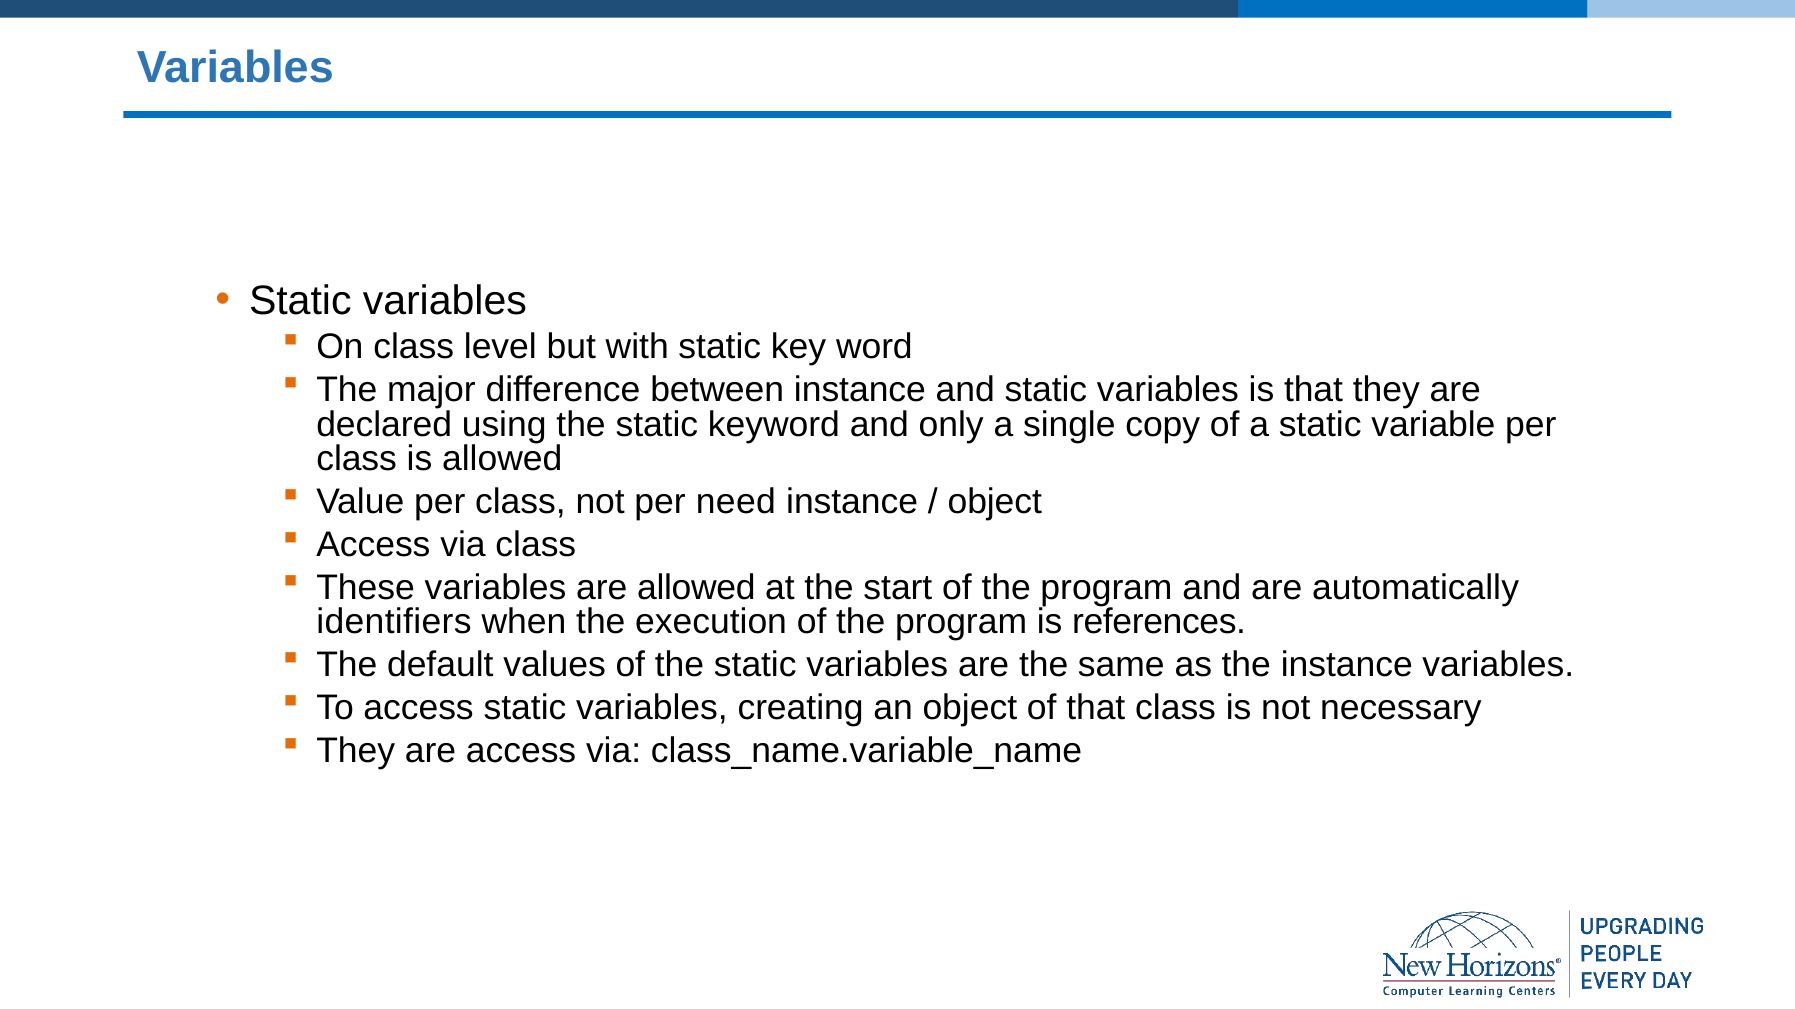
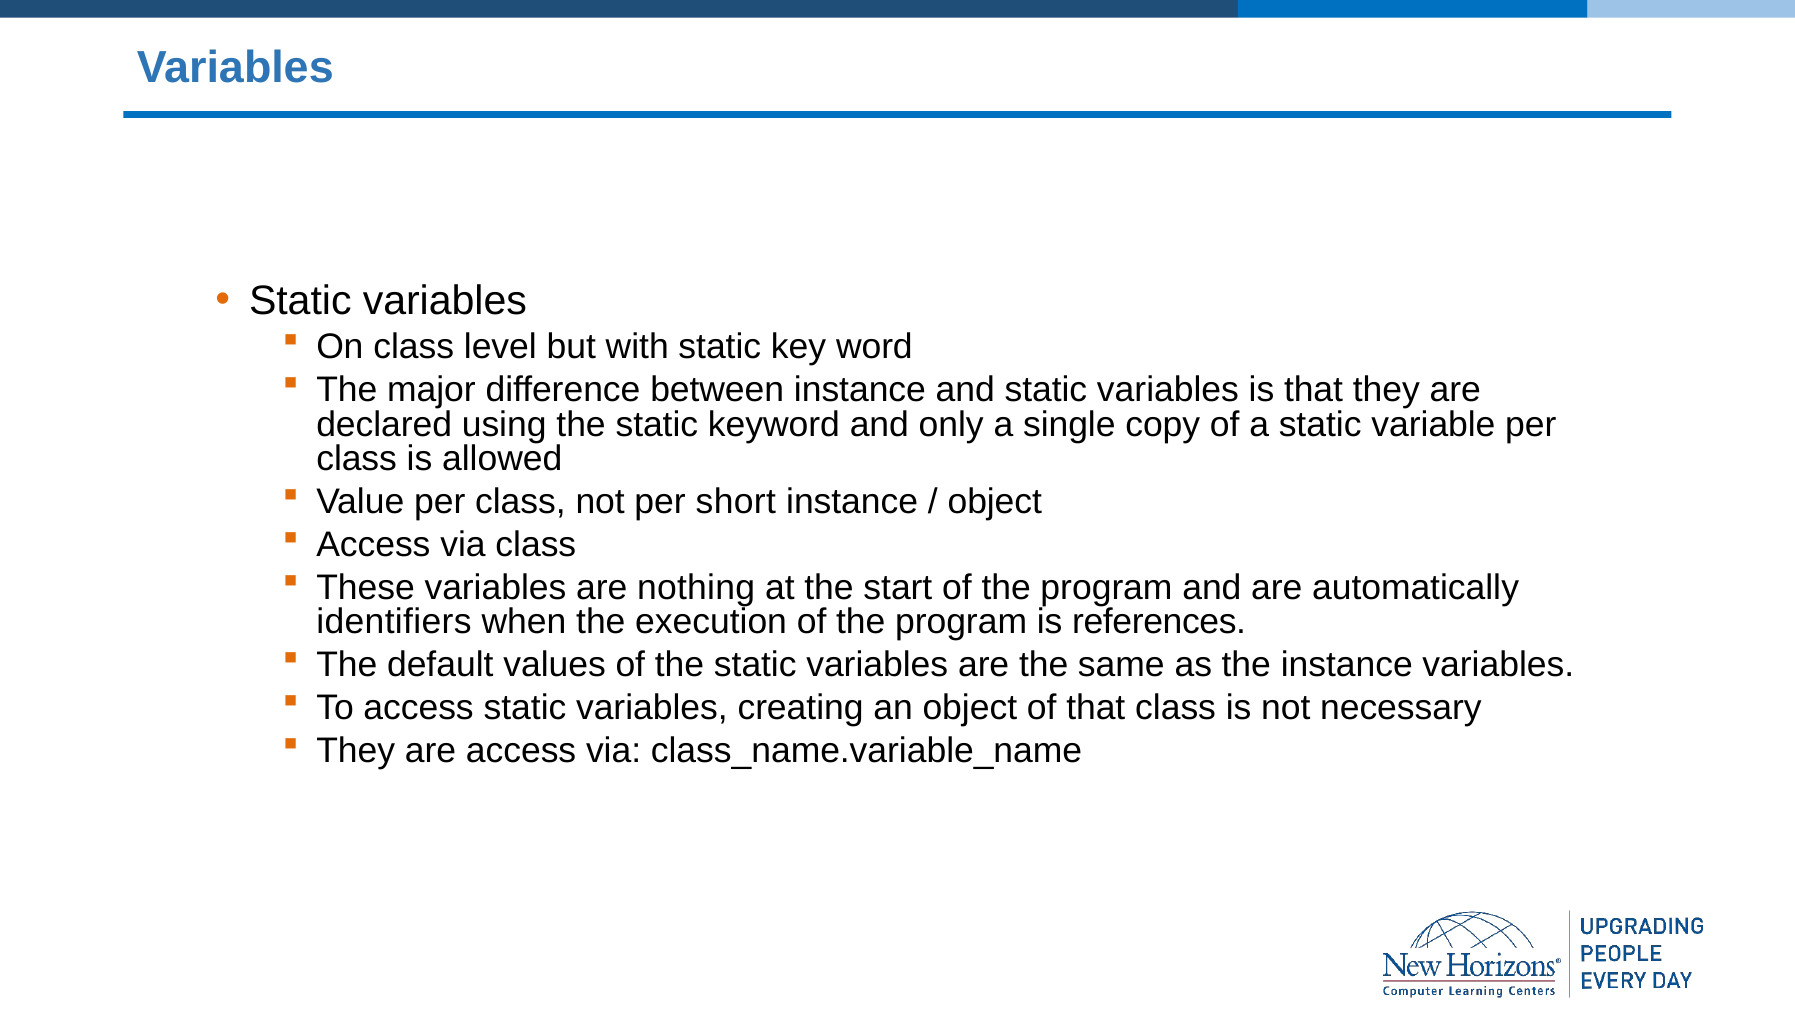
need: need -> short
are allowed: allowed -> nothing
